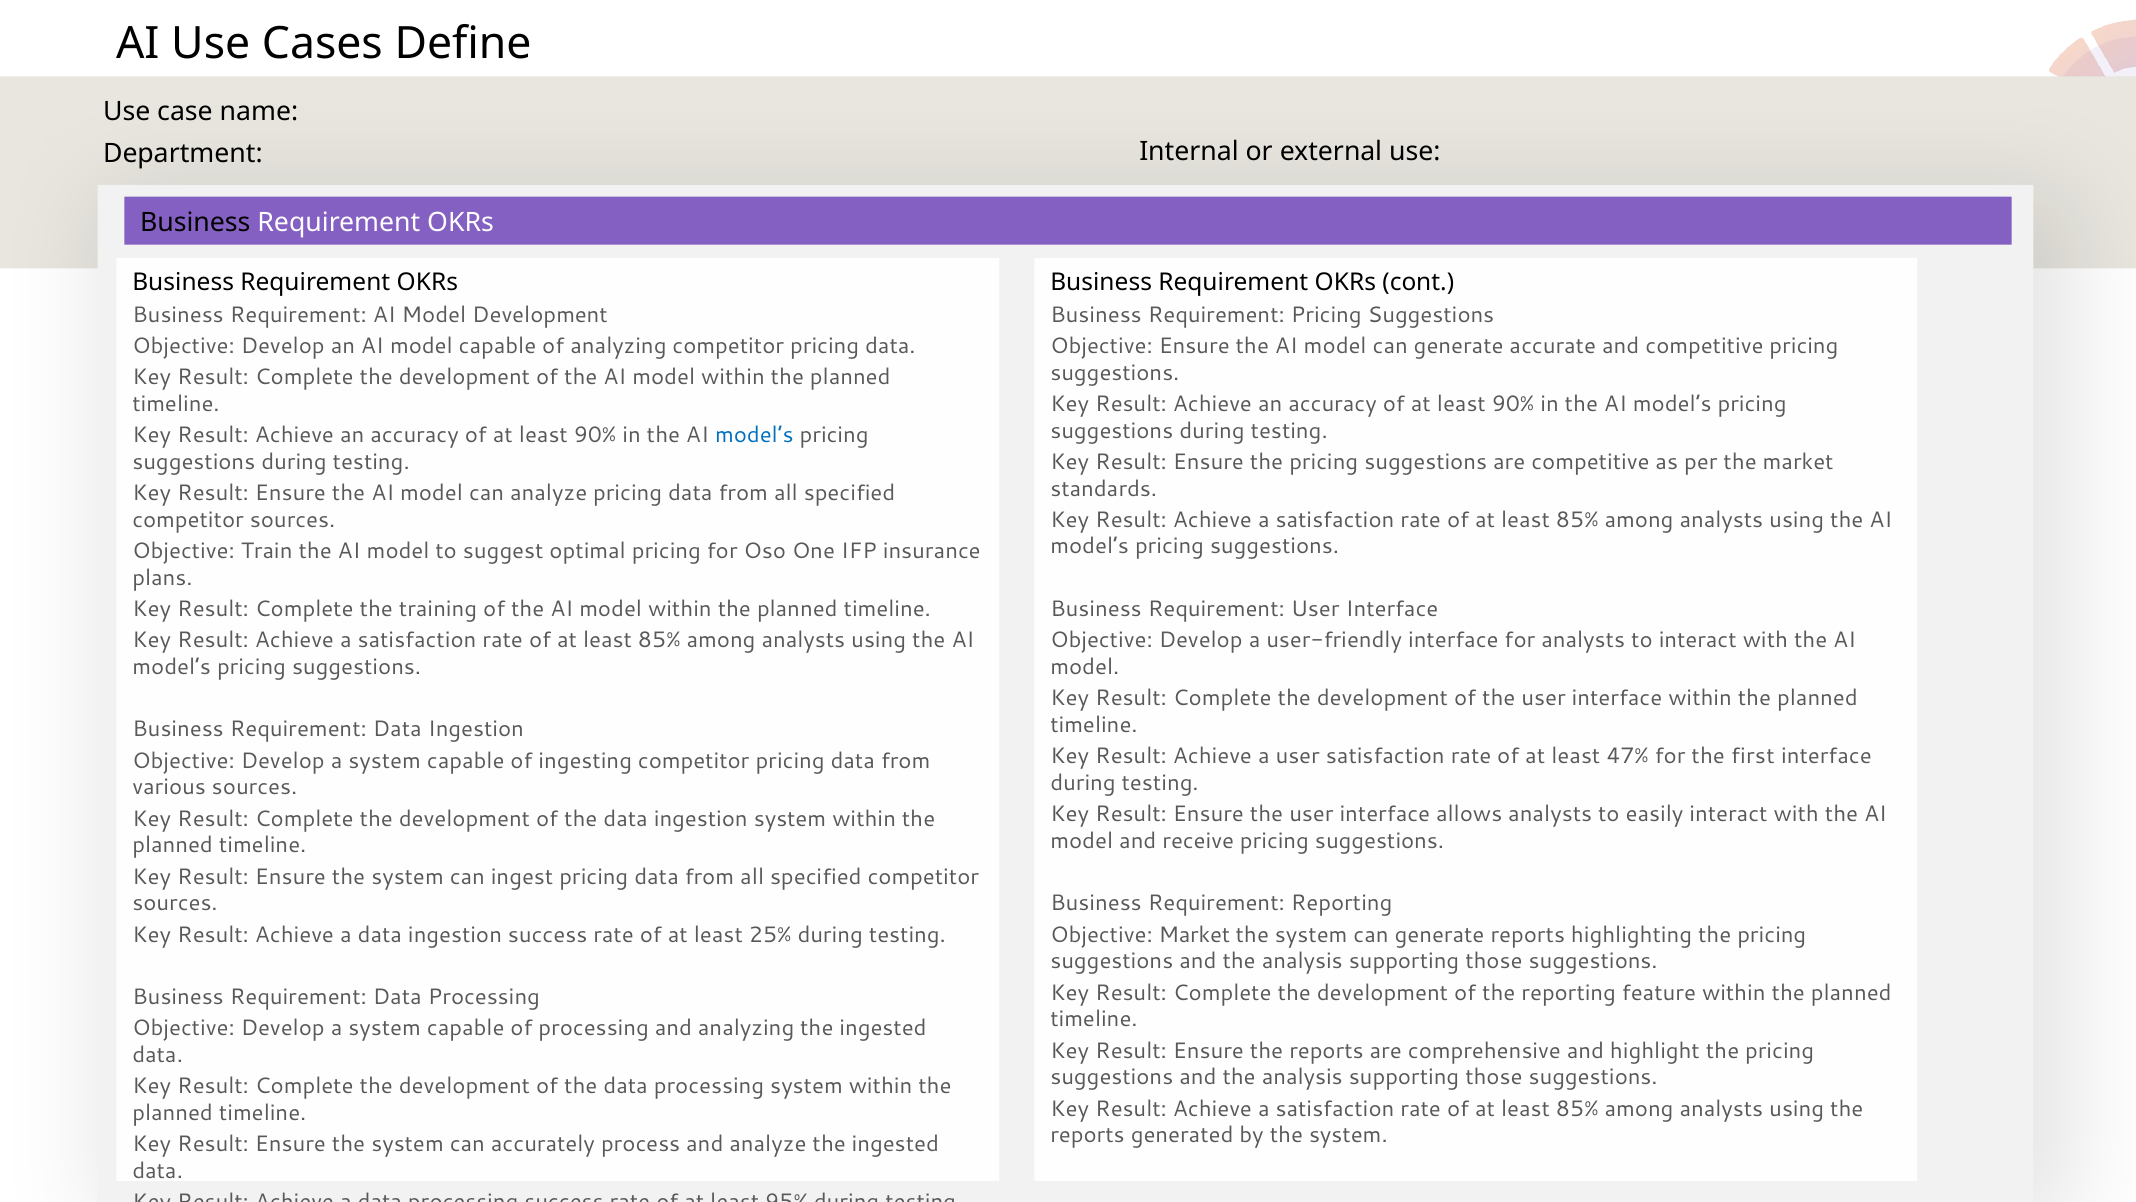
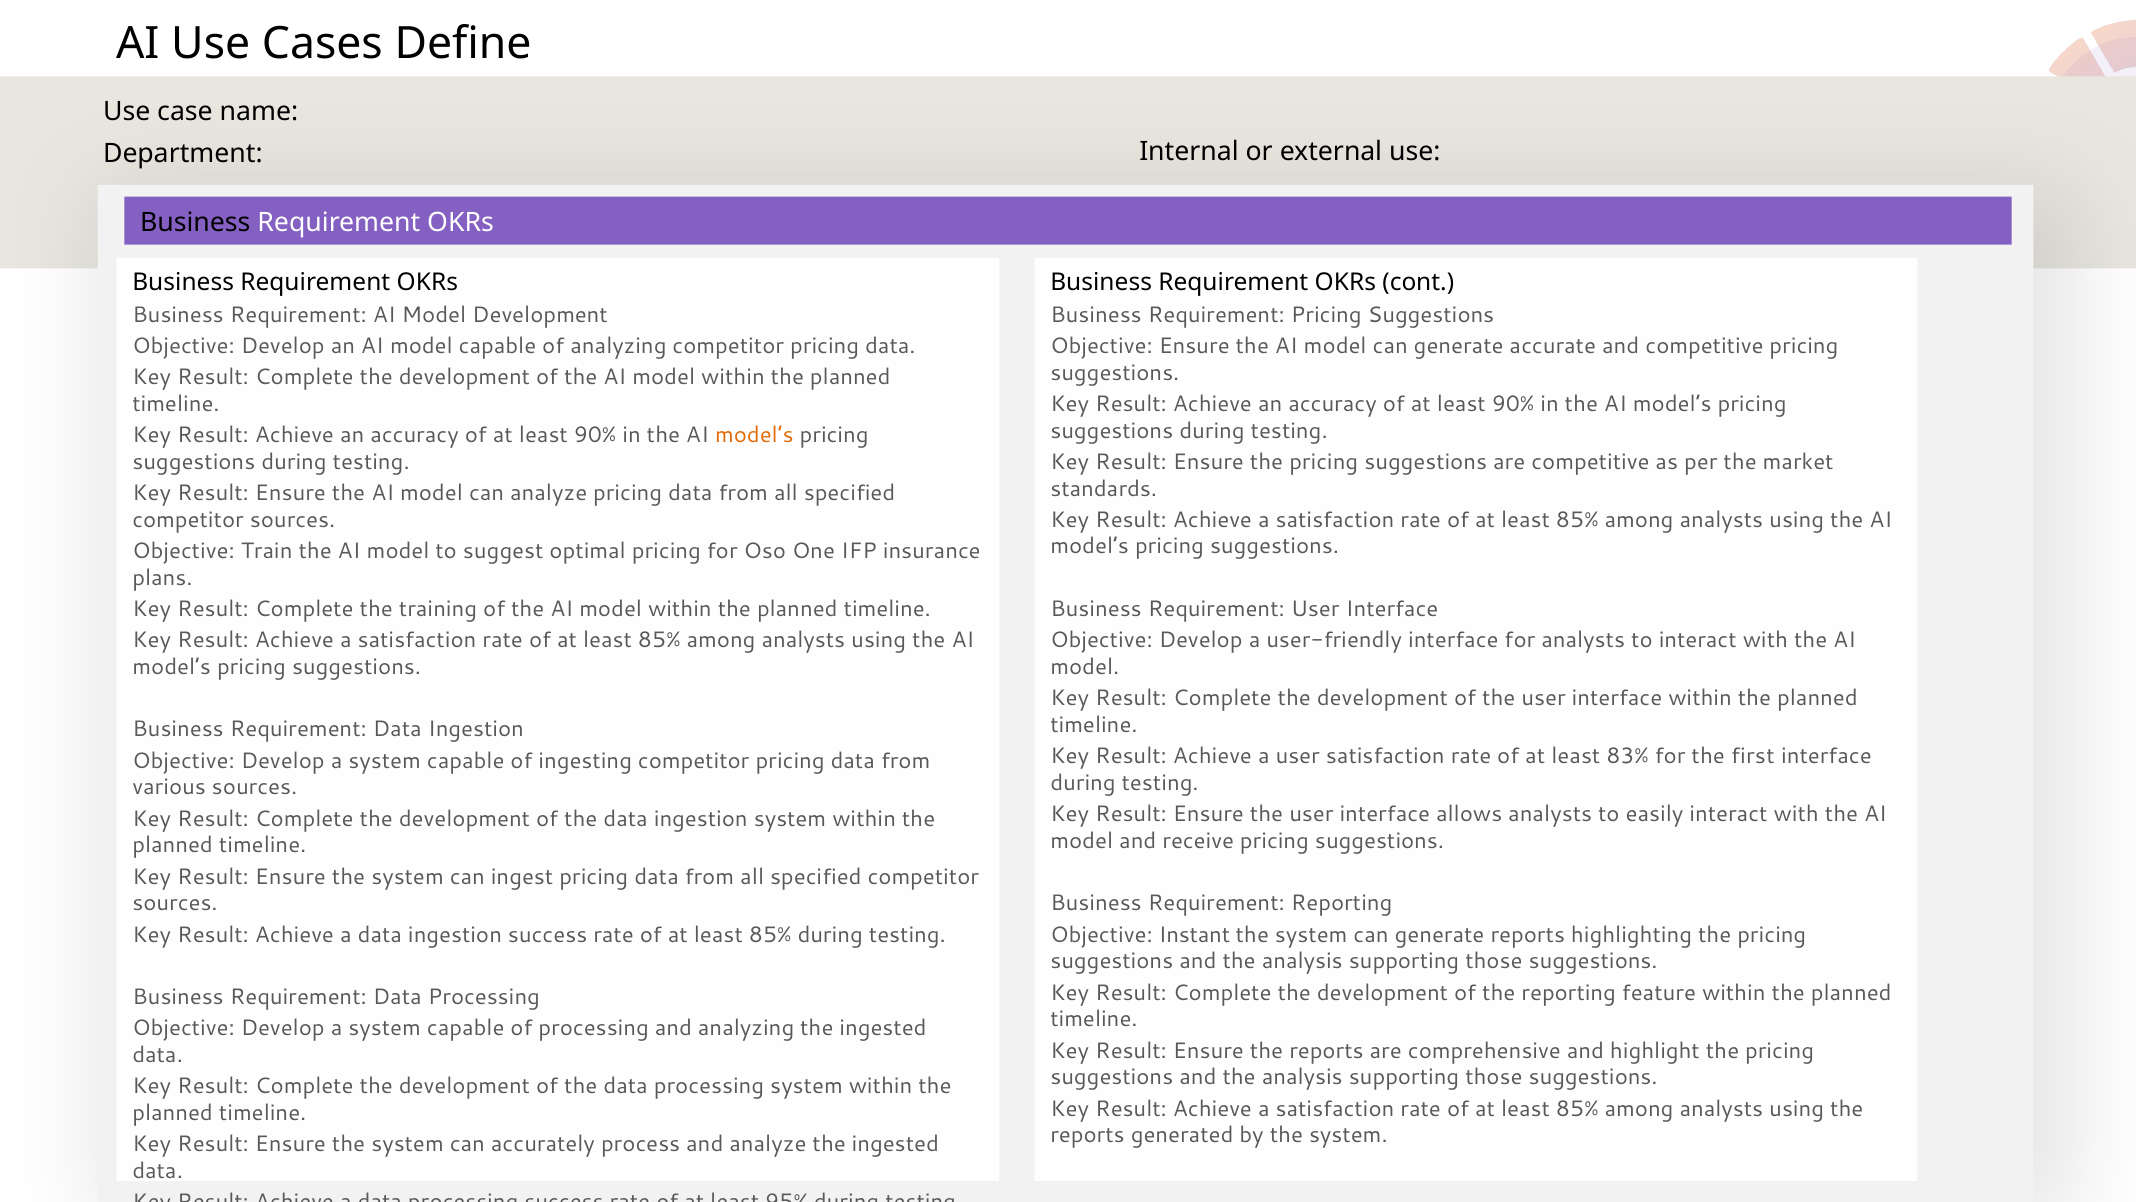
model’s at (754, 435) colour: blue -> orange
47%: 47% -> 83%
25% at (770, 934): 25% -> 85%
Objective Market: Market -> Instant
